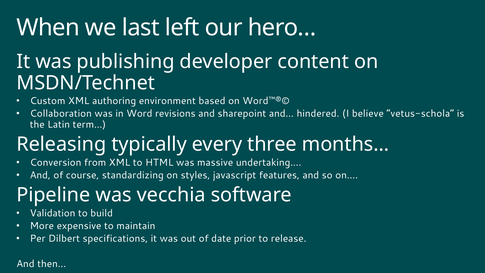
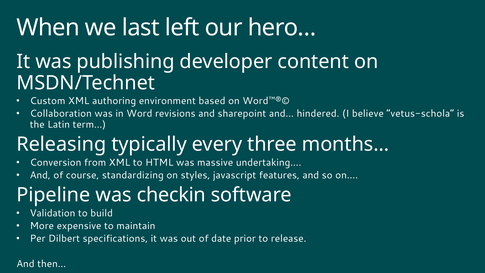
vecchia: vecchia -> checkin
